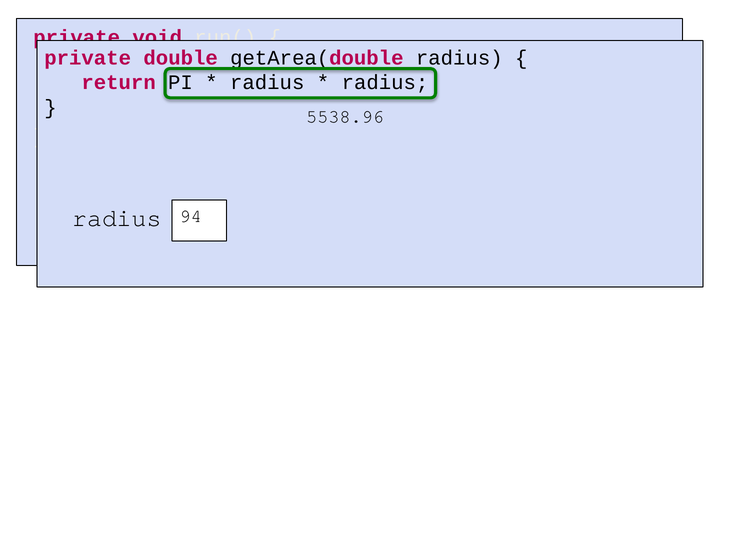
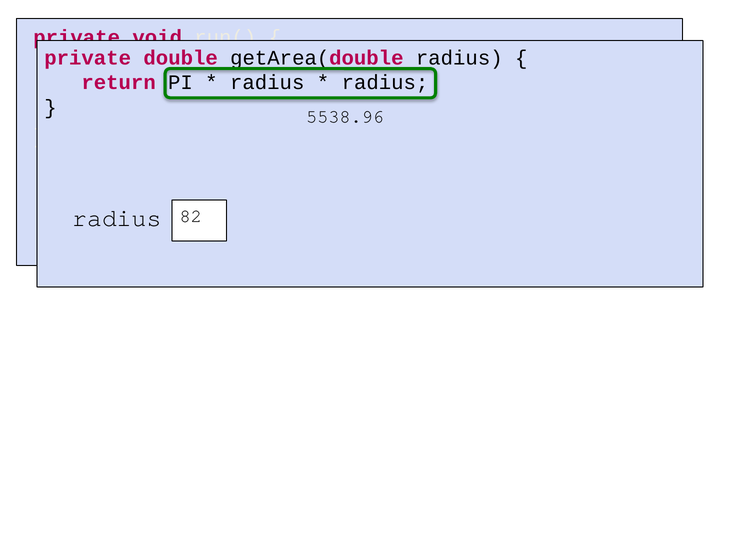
94: 94 -> 82
